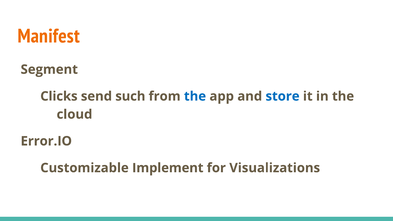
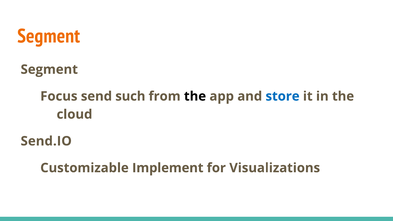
Manifest at (49, 36): Manifest -> Segment
Clicks: Clicks -> Focus
the at (195, 96) colour: blue -> black
Error.IO: Error.IO -> Send.IO
